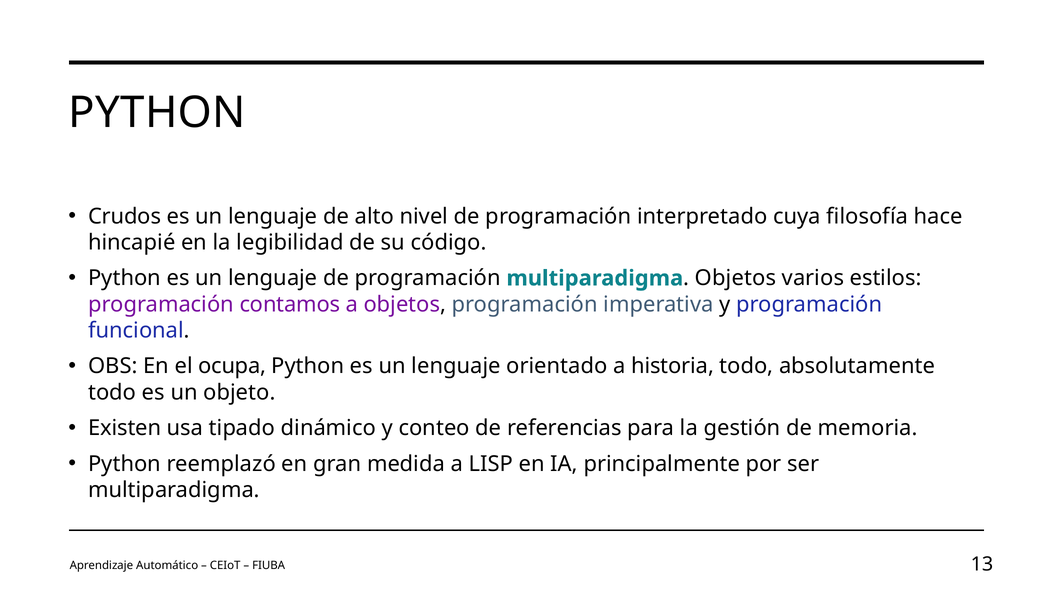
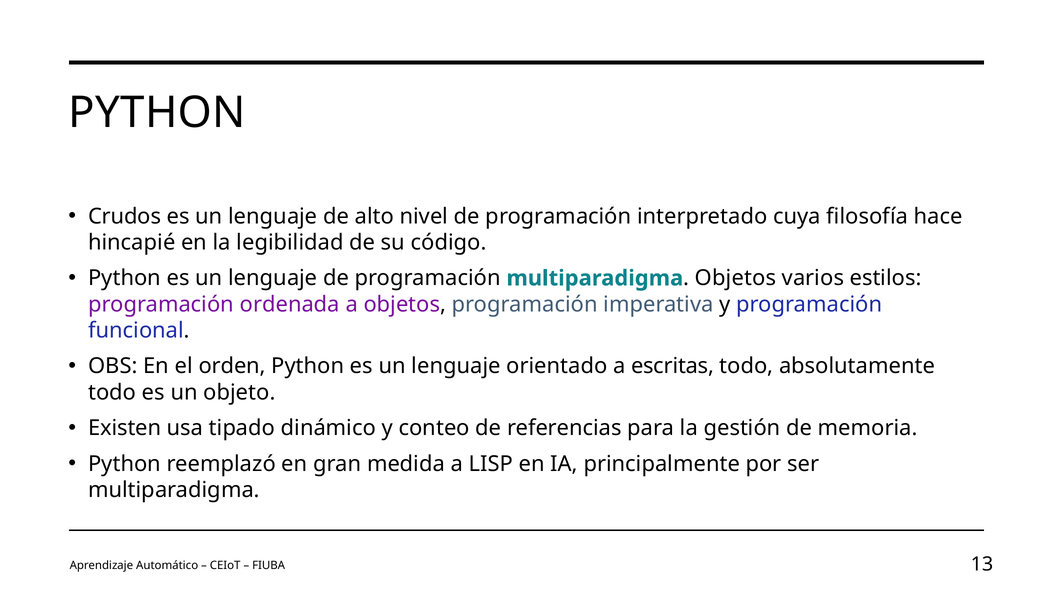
contamos: contamos -> ordenada
ocupa: ocupa -> orden
historia: historia -> escritas
